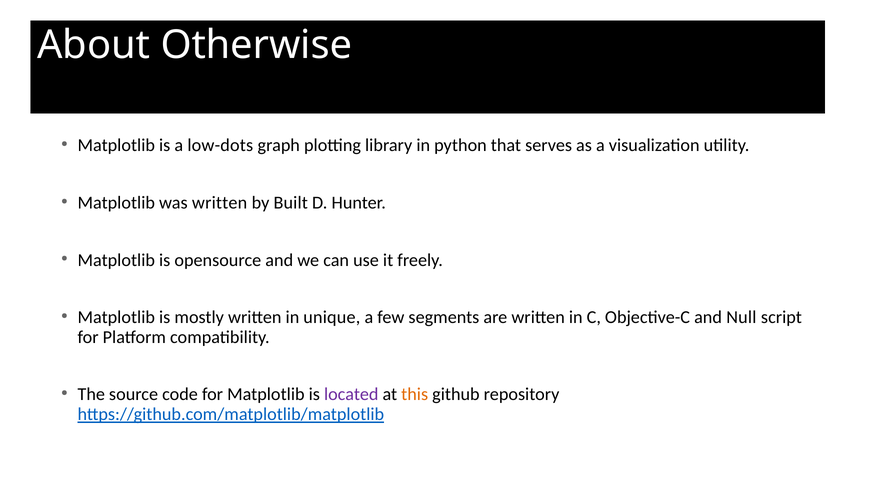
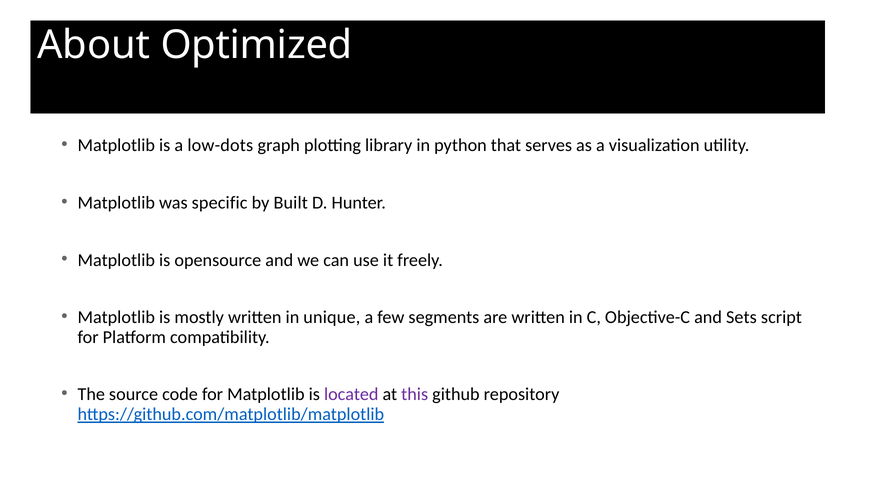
Otherwise: Otherwise -> Optimized
was written: written -> specific
Null: Null -> Sets
this colour: orange -> purple
